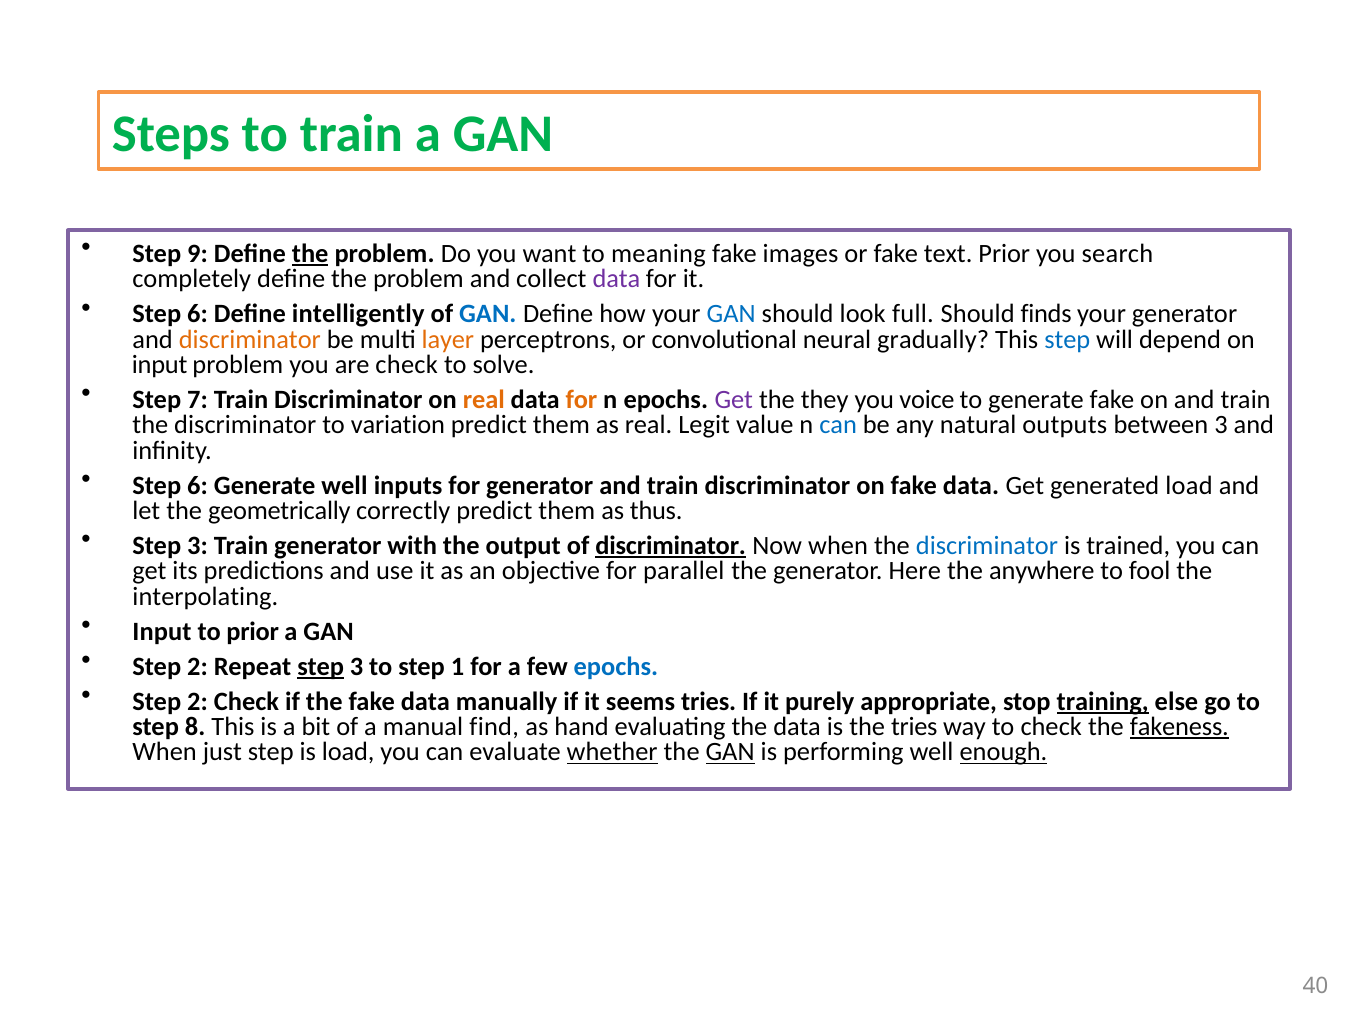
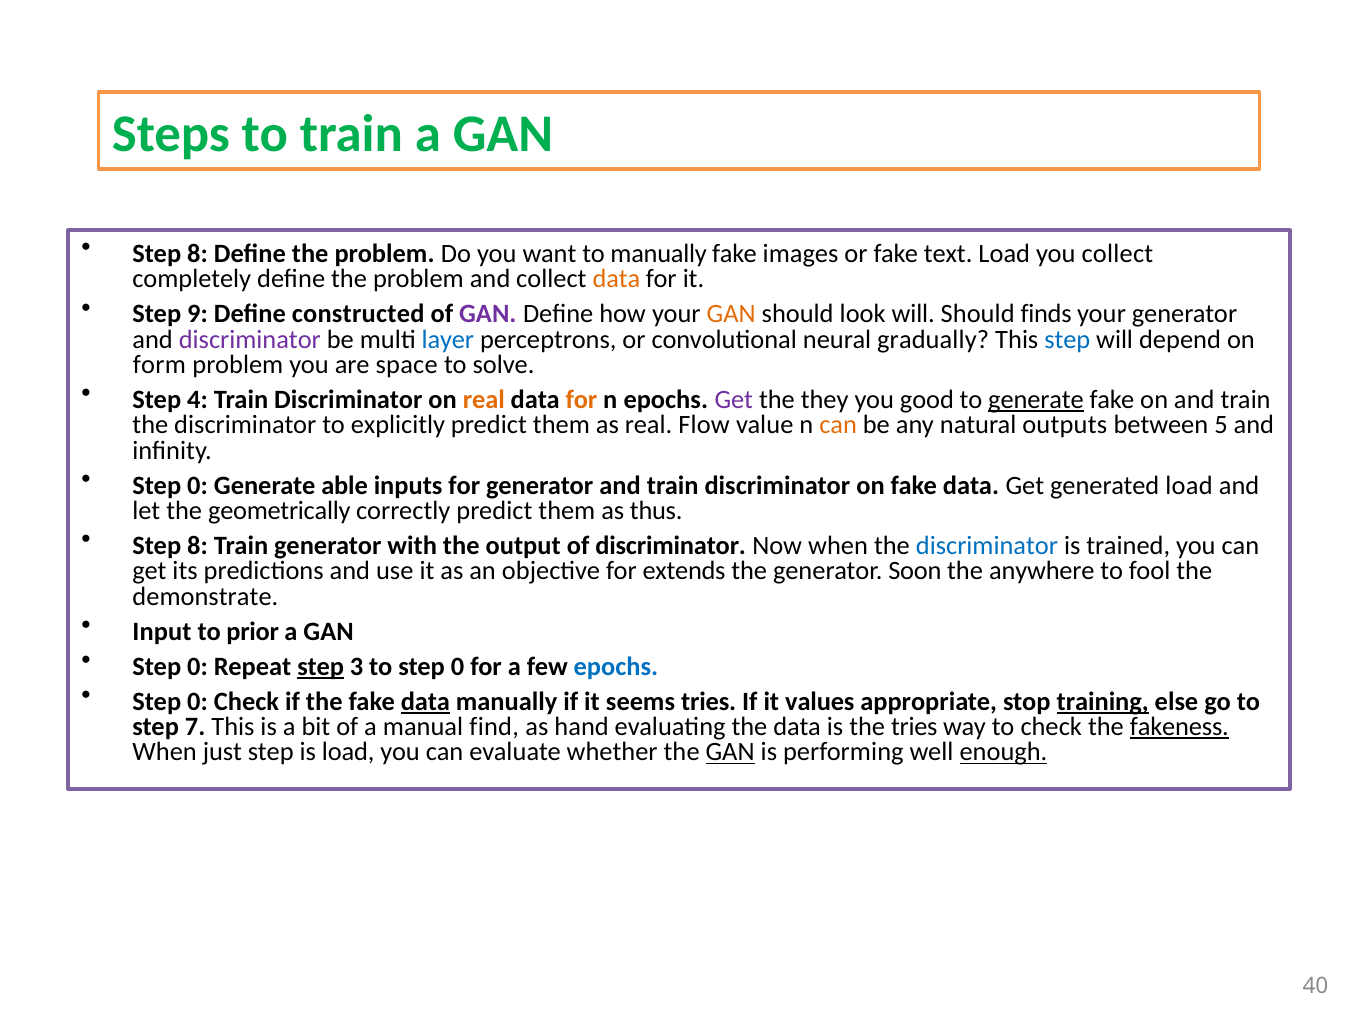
9 at (197, 254): 9 -> 8
the at (310, 254) underline: present -> none
to meaning: meaning -> manually
text Prior: Prior -> Load
you search: search -> collect
data at (616, 279) colour: purple -> orange
6 at (197, 314): 6 -> 9
intelligently: intelligently -> constructed
GAN at (488, 314) colour: blue -> purple
GAN at (731, 314) colour: blue -> orange
look full: full -> will
discriminator at (250, 339) colour: orange -> purple
layer colour: orange -> blue
input at (160, 365): input -> form
are check: check -> space
7: 7 -> 4
voice: voice -> good
generate at (1036, 400) underline: none -> present
variation: variation -> explicitly
Legit: Legit -> Flow
can at (838, 425) colour: blue -> orange
between 3: 3 -> 5
6 at (197, 485): 6 -> 0
Generate well: well -> able
3 at (197, 546): 3 -> 8
discriminator at (671, 546) underline: present -> none
parallel: parallel -> extends
Here: Here -> Soon
interpolating: interpolating -> demonstrate
2 at (197, 666): 2 -> 0
to step 1: 1 -> 0
2 at (197, 701): 2 -> 0
data at (425, 701) underline: none -> present
purely: purely -> values
8: 8 -> 7
whether underline: present -> none
